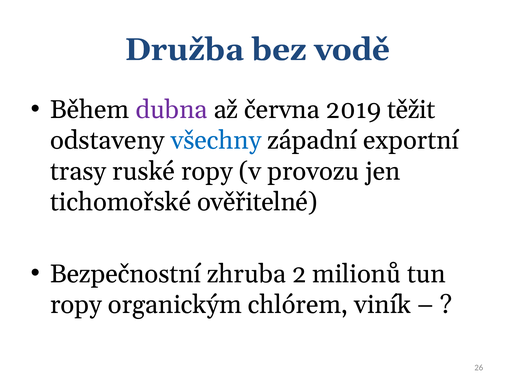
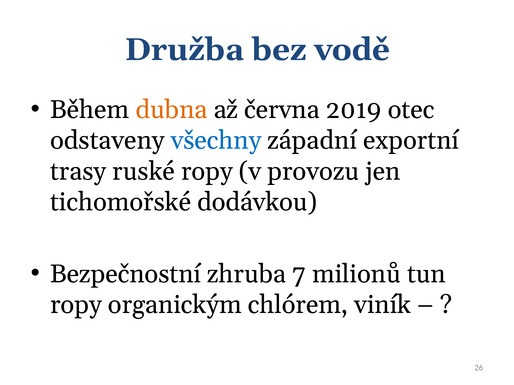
dubna colour: purple -> orange
těžit: těžit -> otec
ověřitelné: ověřitelné -> dodávkou
2: 2 -> 7
